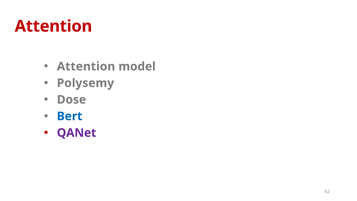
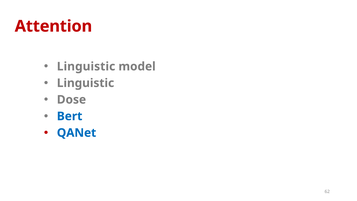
Attention at (86, 66): Attention -> Linguistic
Polysemy at (85, 83): Polysemy -> Linguistic
QANet colour: purple -> blue
